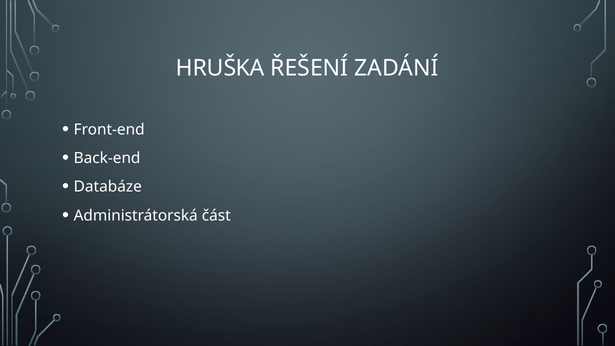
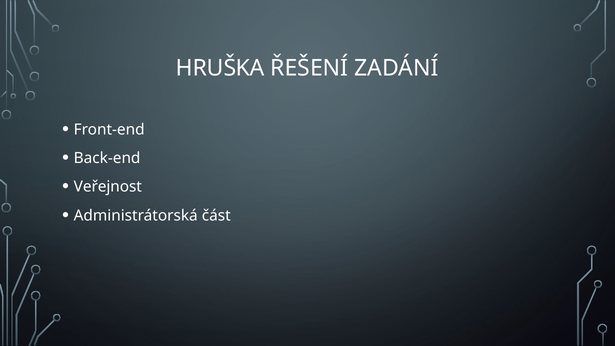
Databáze: Databáze -> Veřejnost
